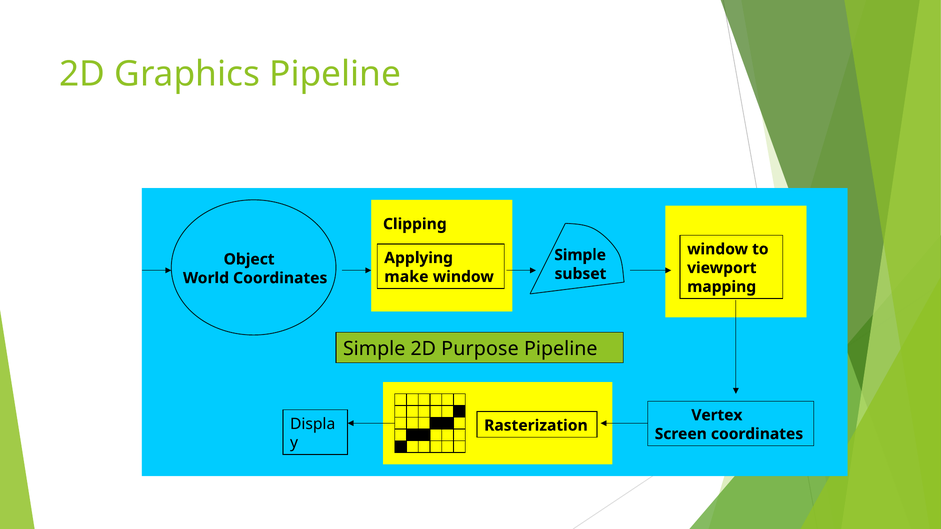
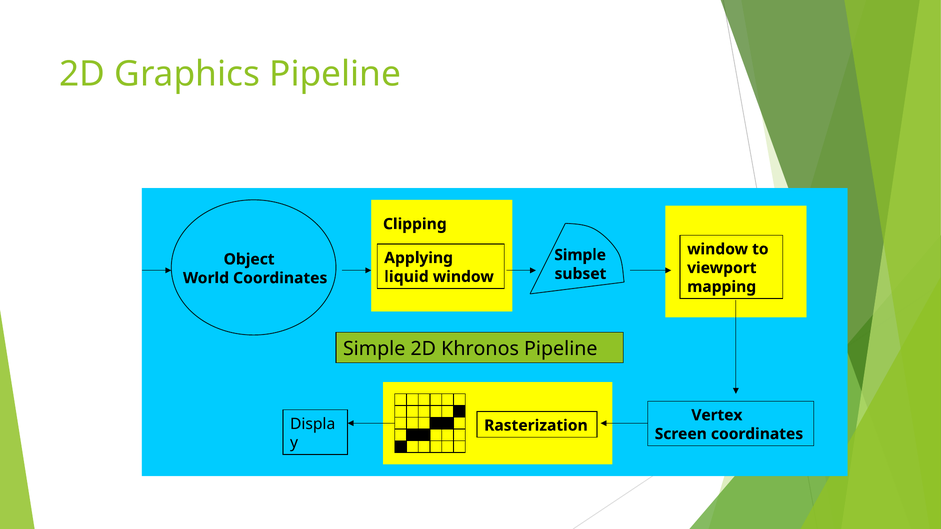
make: make -> liquid
Purpose: Purpose -> Khronos
